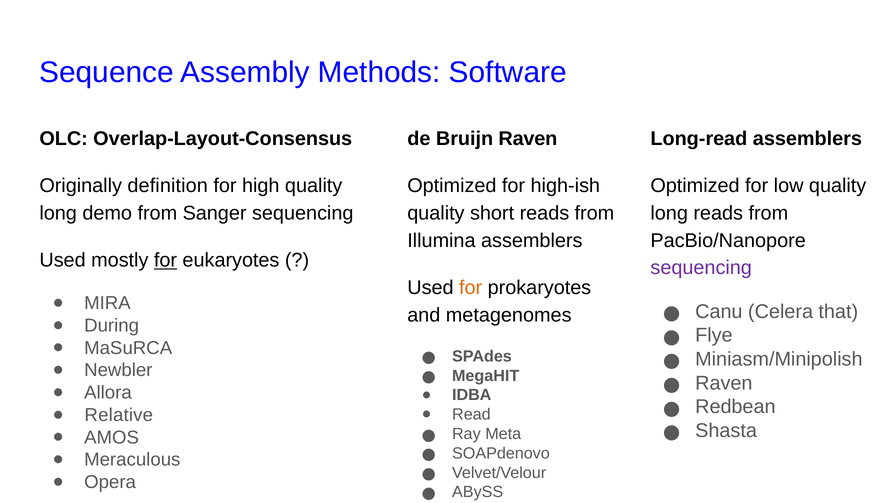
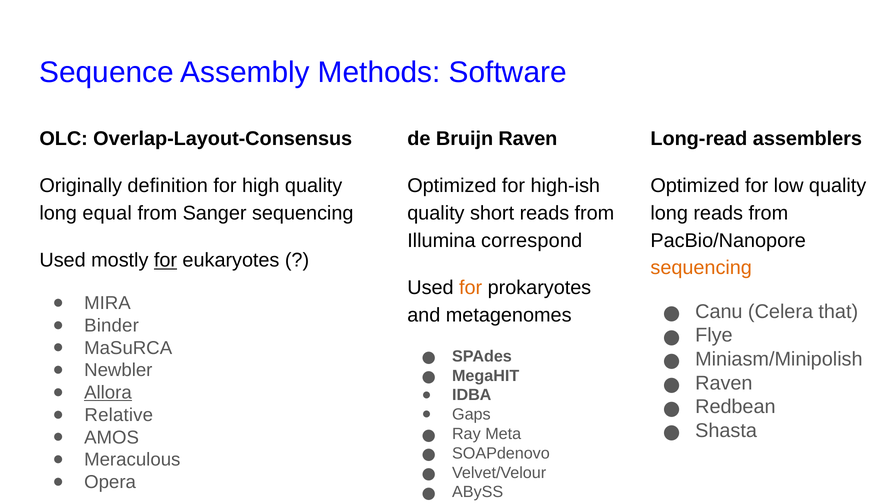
demo: demo -> equal
Illumina assemblers: assemblers -> correspond
sequencing at (701, 268) colour: purple -> orange
During: During -> Binder
Allora underline: none -> present
Read: Read -> Gaps
